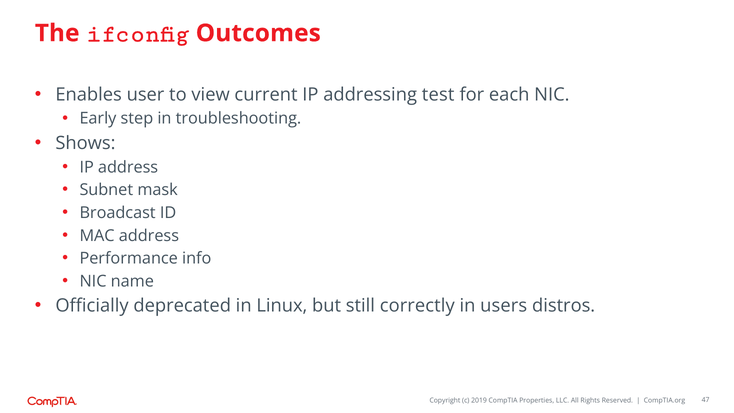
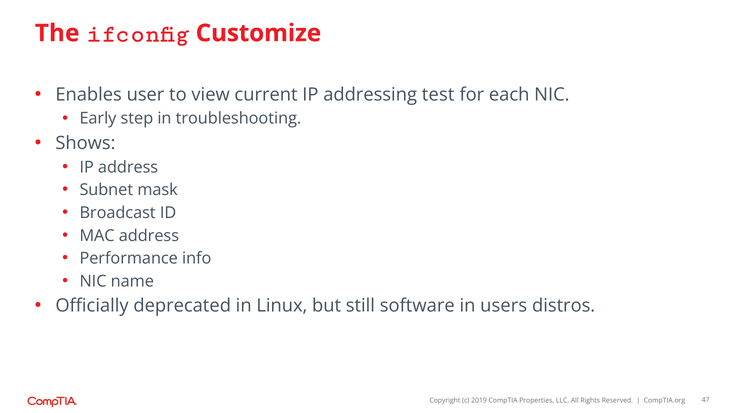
Outcomes: Outcomes -> Customize
correctly: correctly -> software
